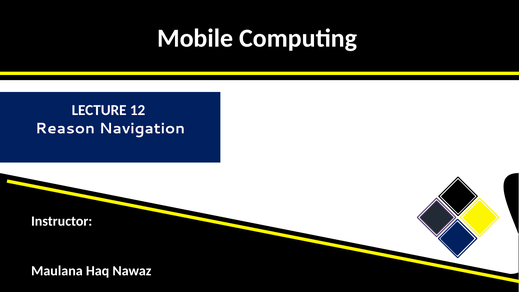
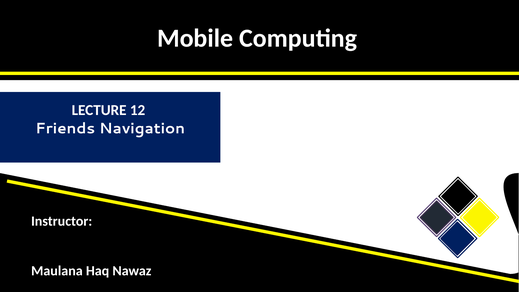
Reason: Reason -> Friends
